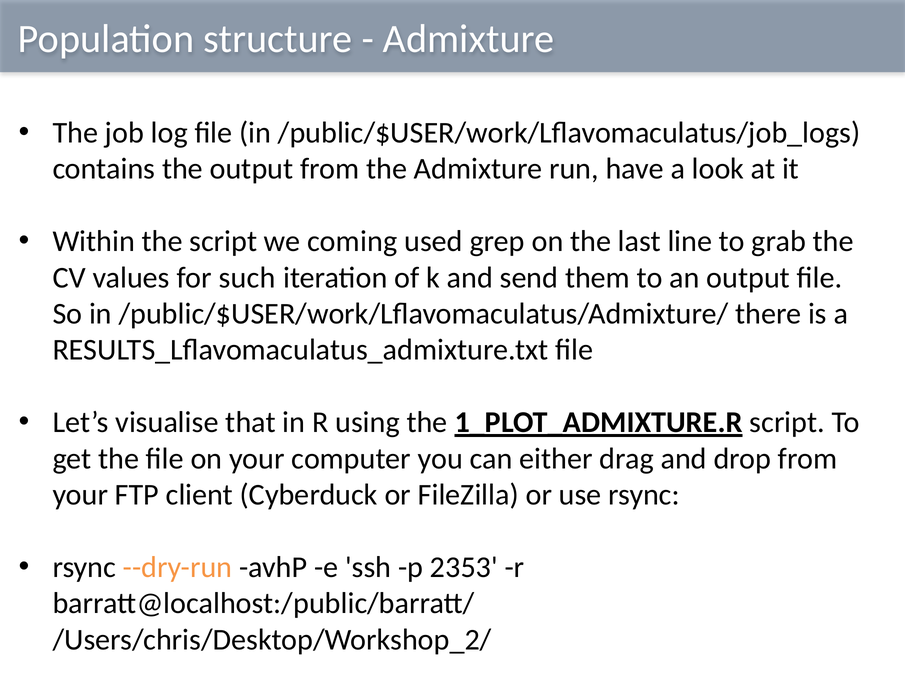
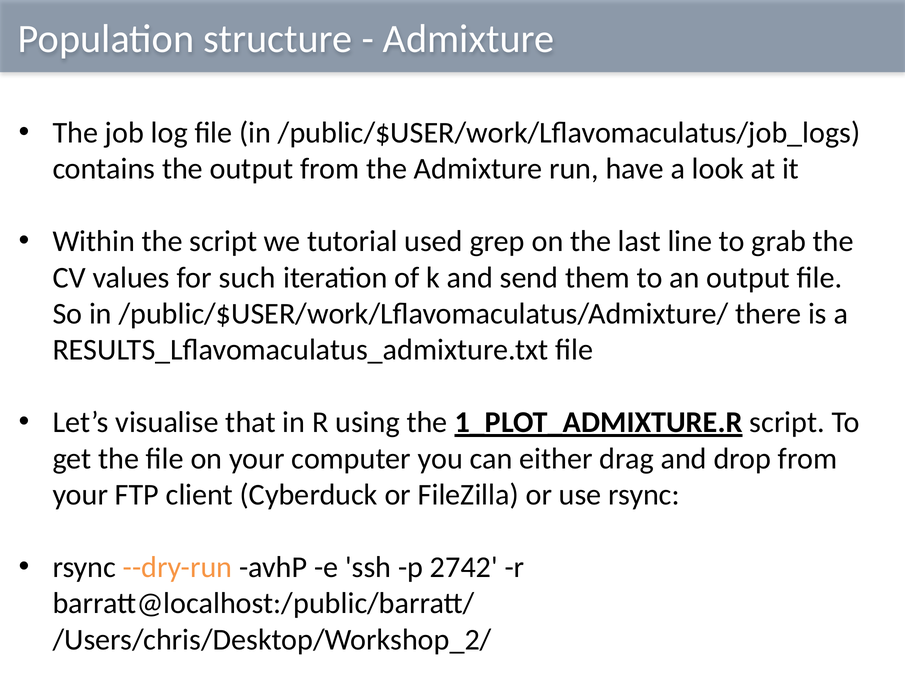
coming: coming -> tutorial
2353: 2353 -> 2742
